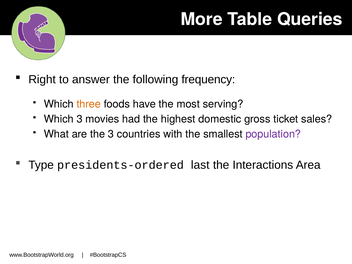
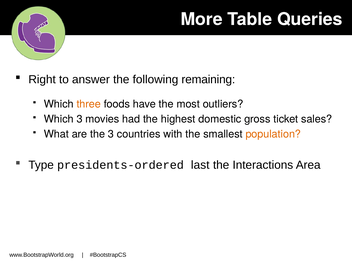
frequency: frequency -> remaining
serving: serving -> outliers
population colour: purple -> orange
